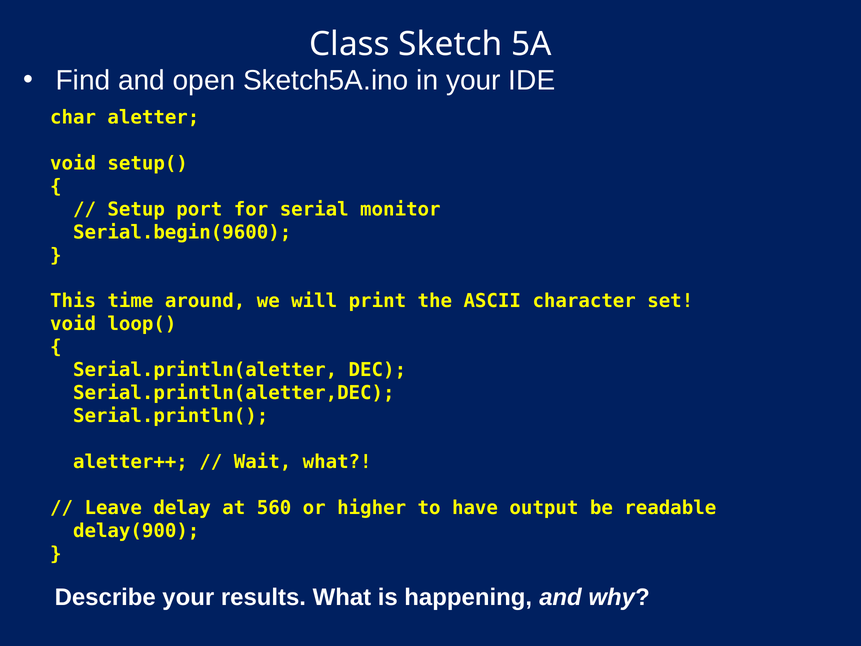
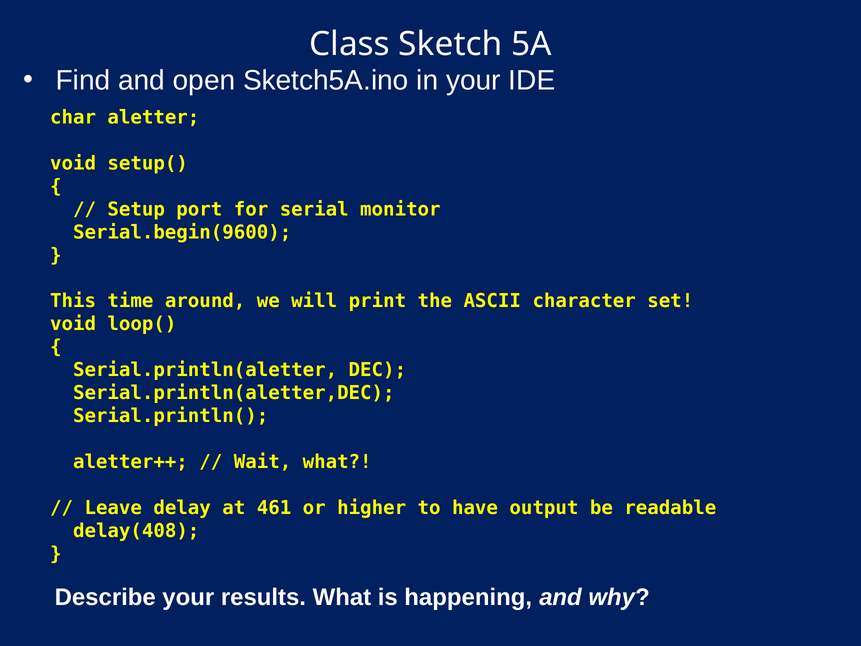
560: 560 -> 461
delay(900: delay(900 -> delay(408
